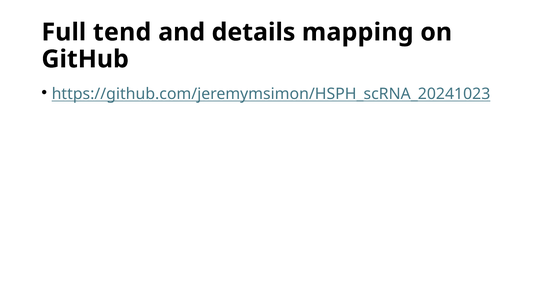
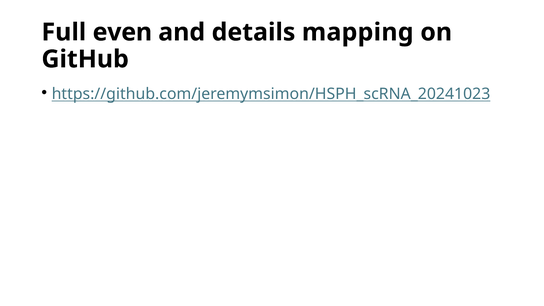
tend: tend -> even
